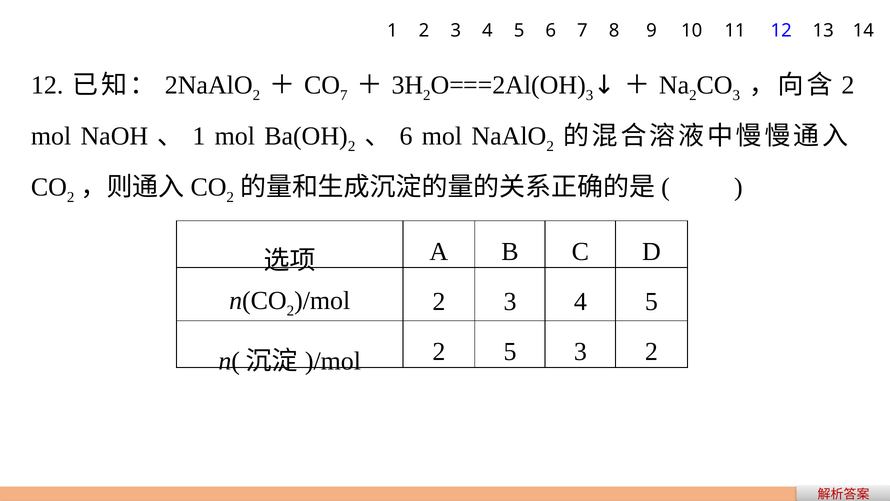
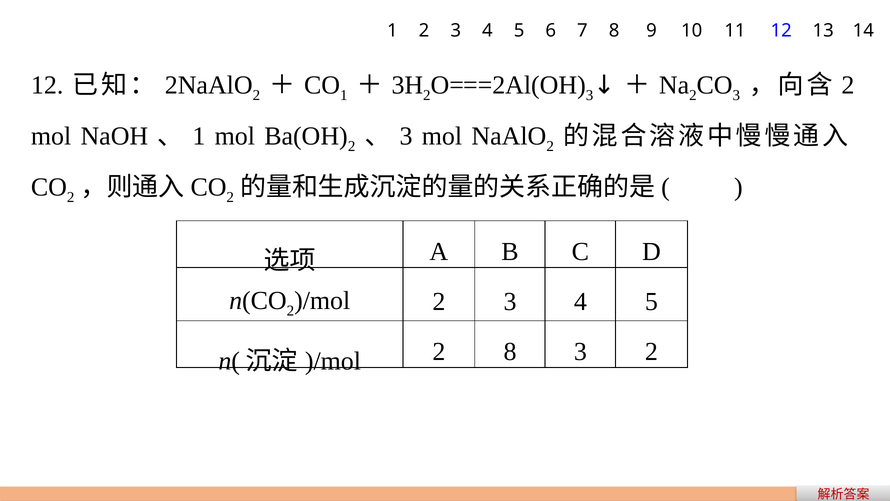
7 at (344, 95): 7 -> 1
6 at (406, 136): 6 -> 3
2 5: 5 -> 8
